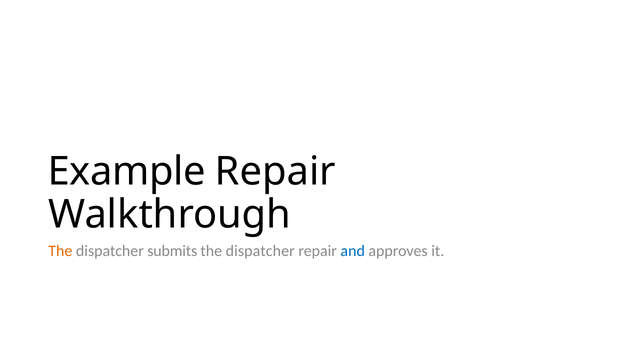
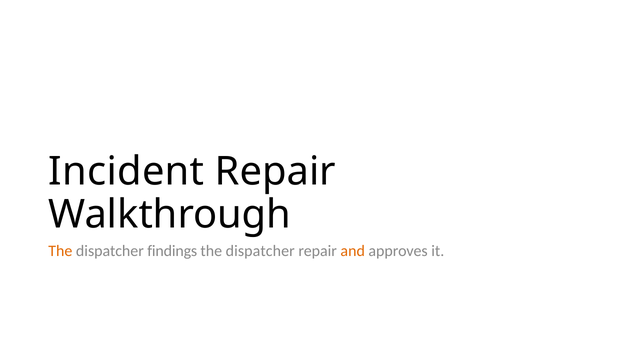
Example: Example -> Incident
submits: submits -> findings
and colour: blue -> orange
